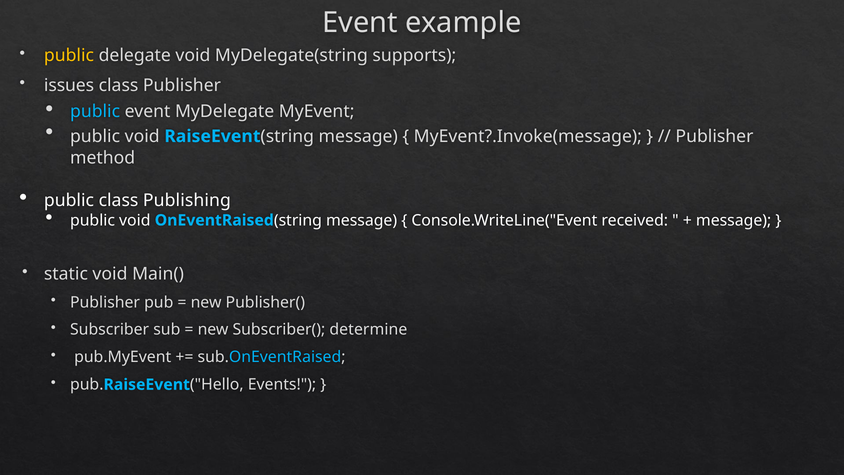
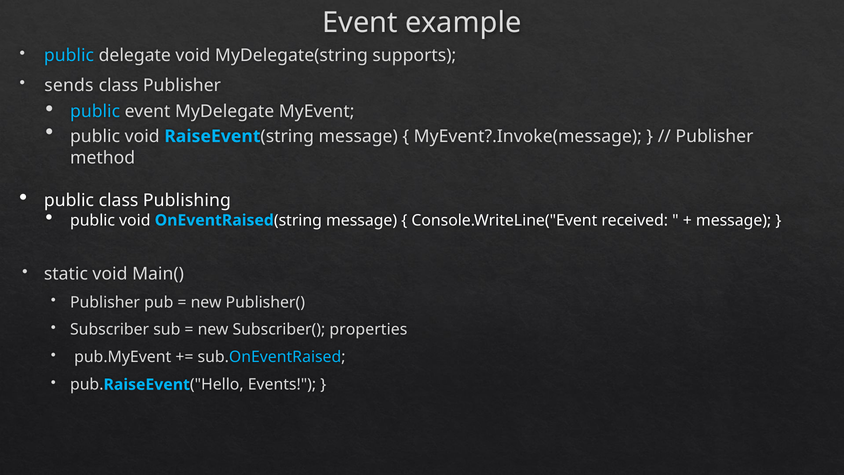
public at (69, 55) colour: yellow -> light blue
issues: issues -> sends
determine: determine -> properties
